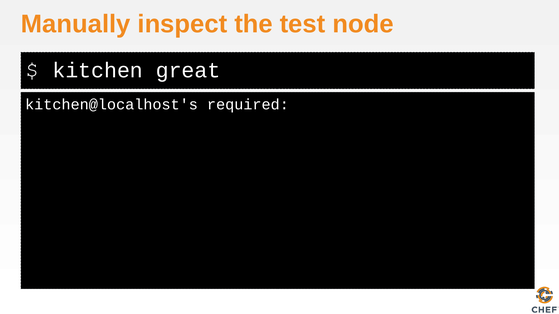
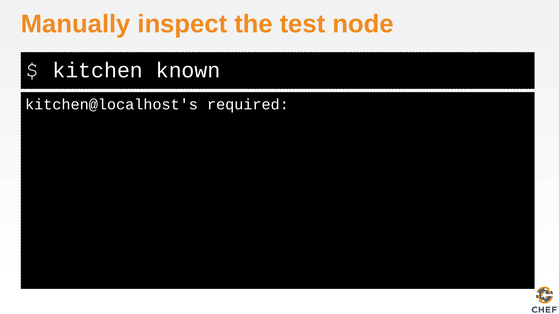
great: great -> known
